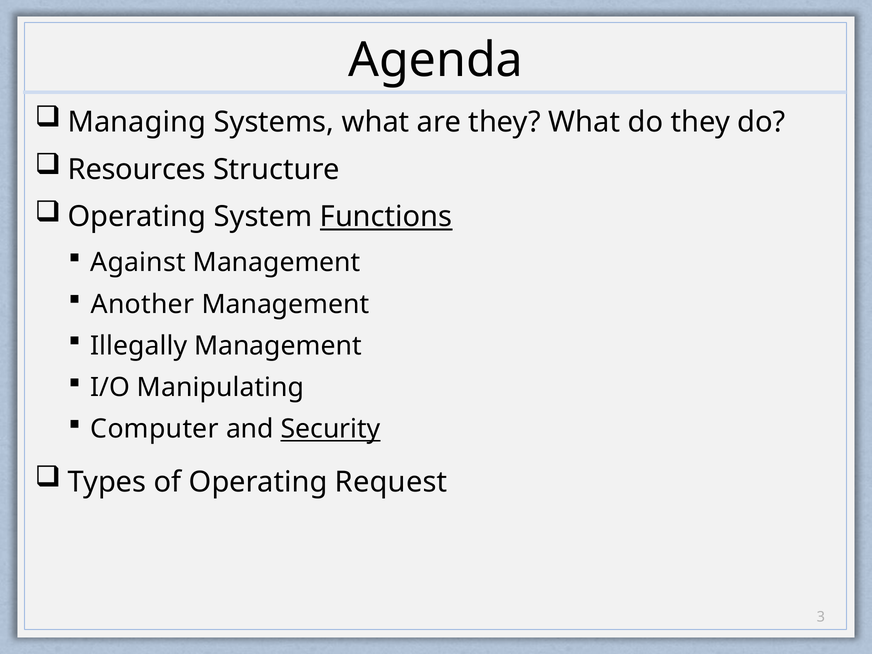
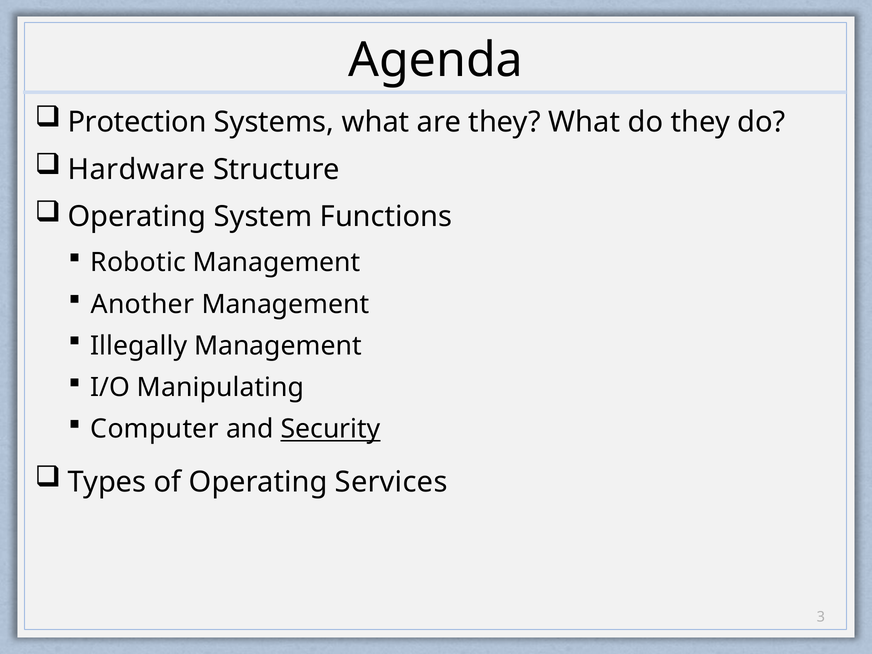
Managing: Managing -> Protection
Resources: Resources -> Hardware
Functions underline: present -> none
Against: Against -> Robotic
Request: Request -> Services
